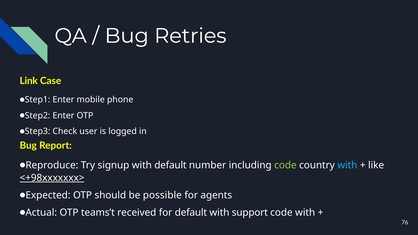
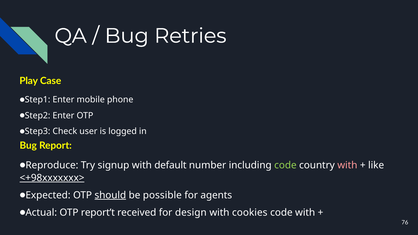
Link: Link -> Play
with at (347, 165) colour: light blue -> pink
should underline: none -> present
teams’t: teams’t -> report’t
for default: default -> design
support: support -> cookies
